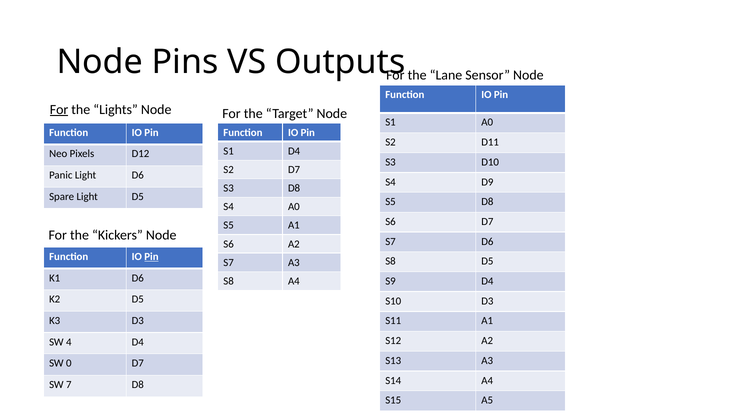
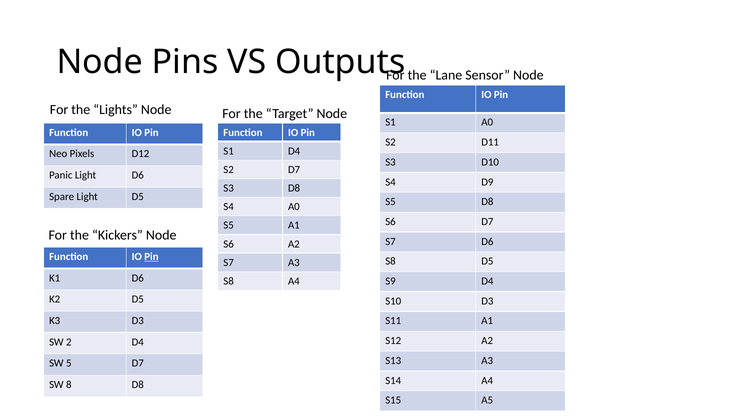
For at (59, 110) underline: present -> none
4: 4 -> 2
0: 0 -> 5
7: 7 -> 8
